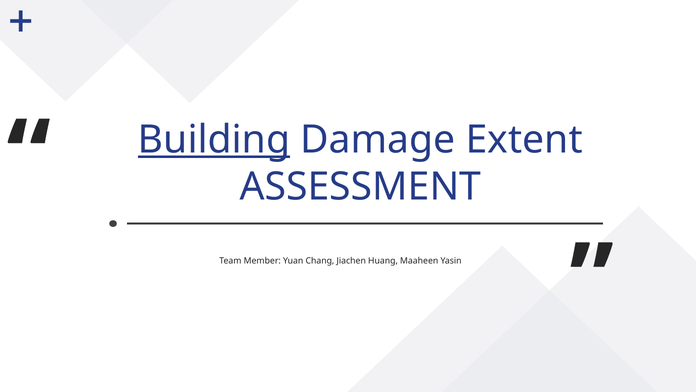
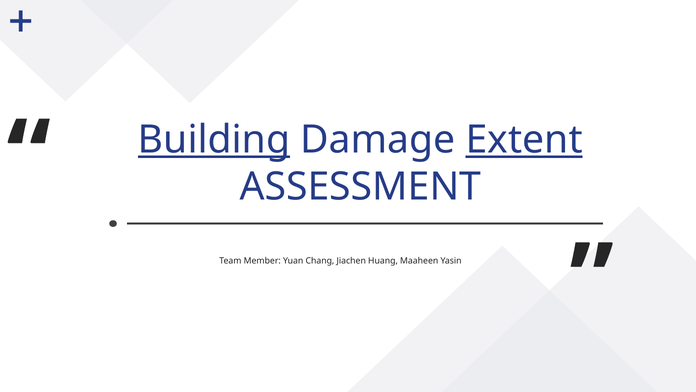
Extent underline: none -> present
